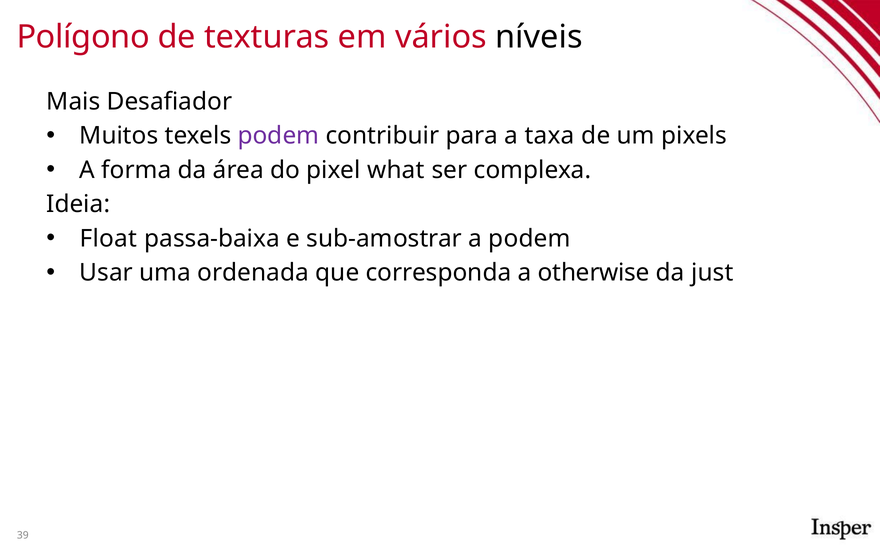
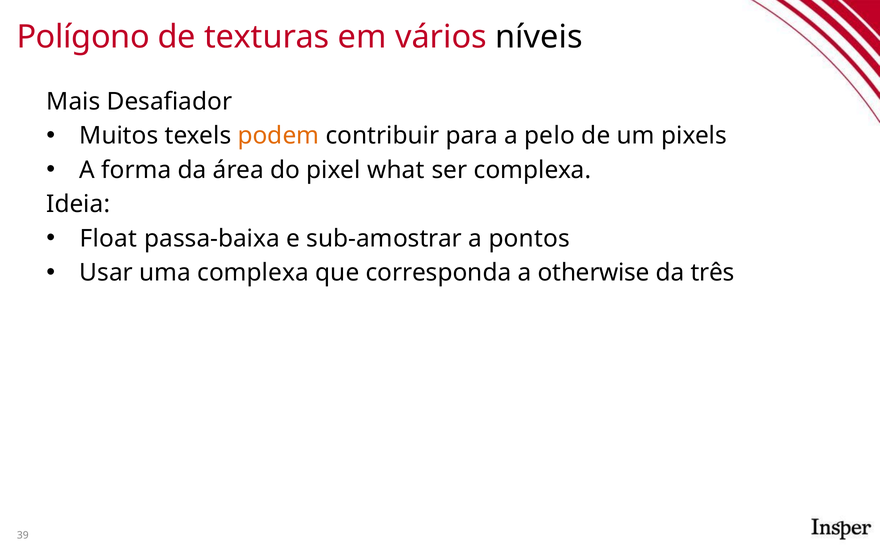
podem at (278, 136) colour: purple -> orange
taxa: taxa -> pelo
a podem: podem -> pontos
uma ordenada: ordenada -> complexa
just: just -> três
